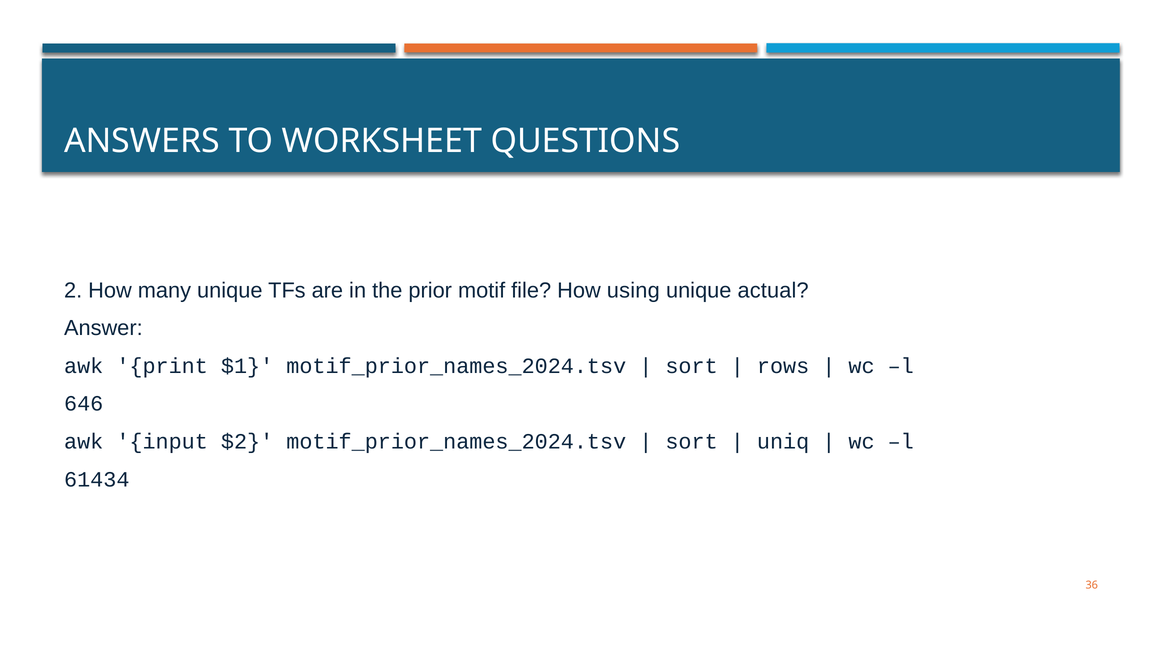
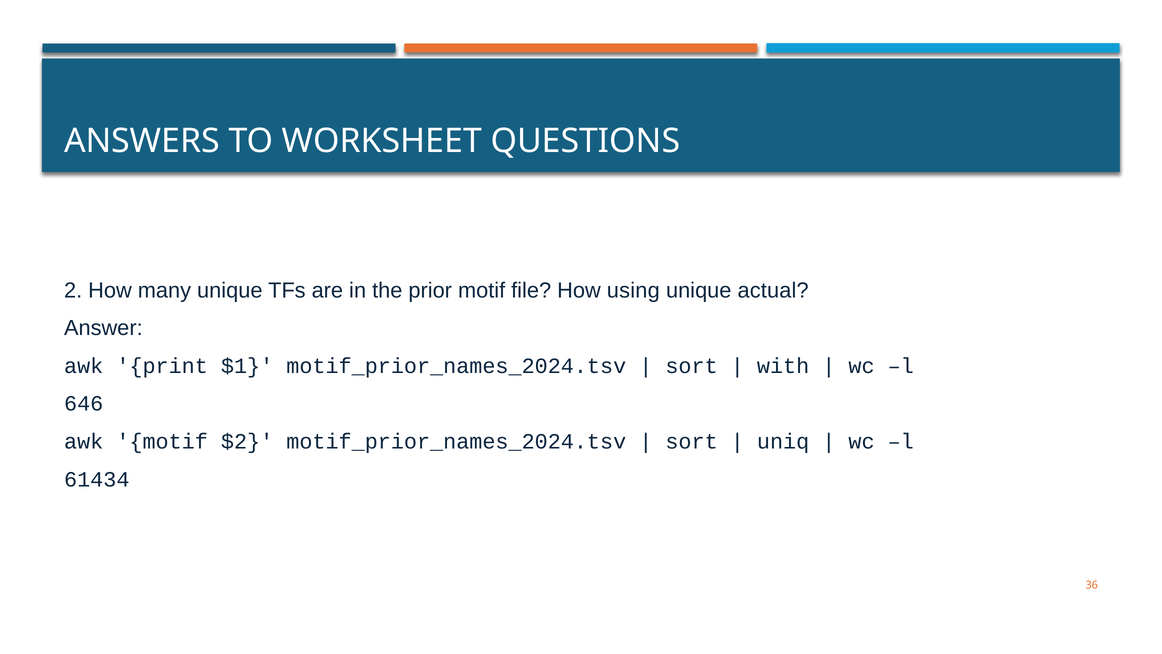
rows: rows -> with
awk input: input -> motif
